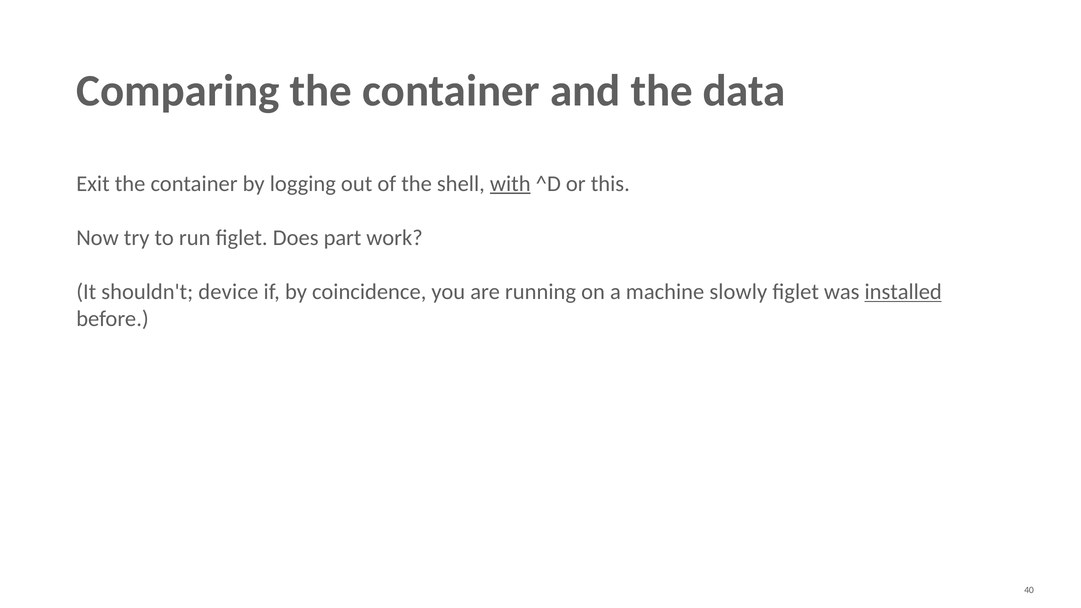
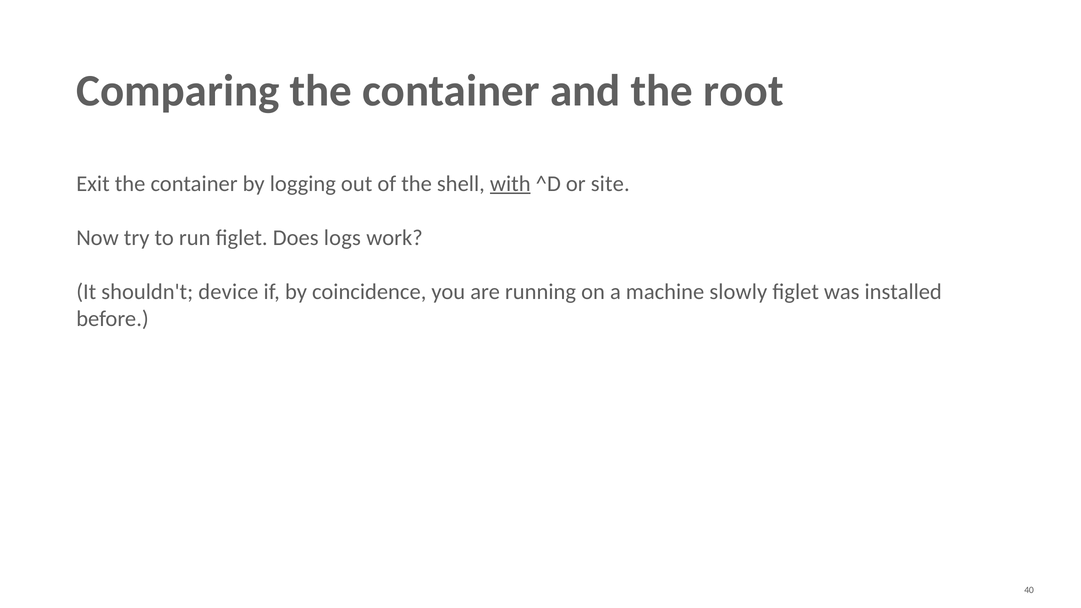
data: data -> root
this: this -> site
part: part -> logs
installed underline: present -> none
